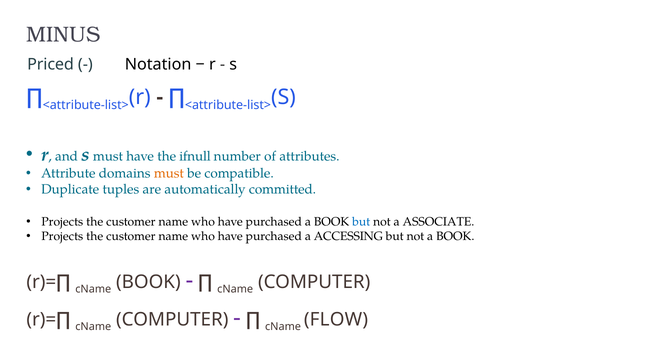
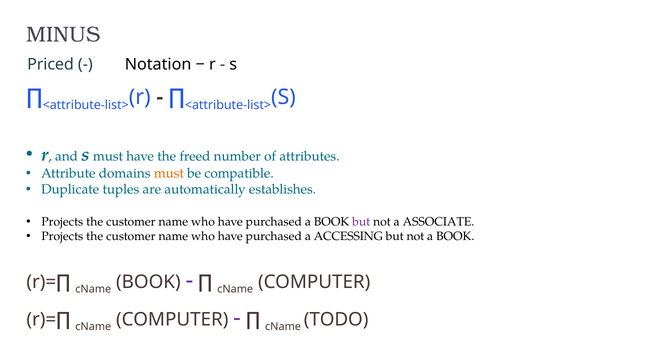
ifnull: ifnull -> freed
committed: committed -> establishes
but at (361, 222) colour: blue -> purple
FLOW: FLOW -> TODO
